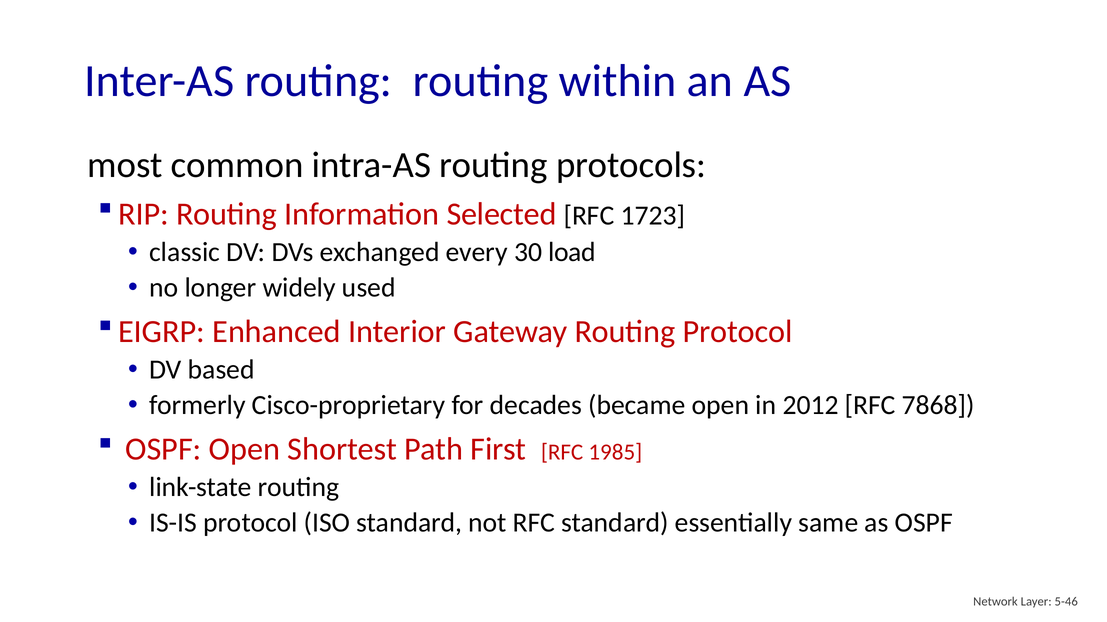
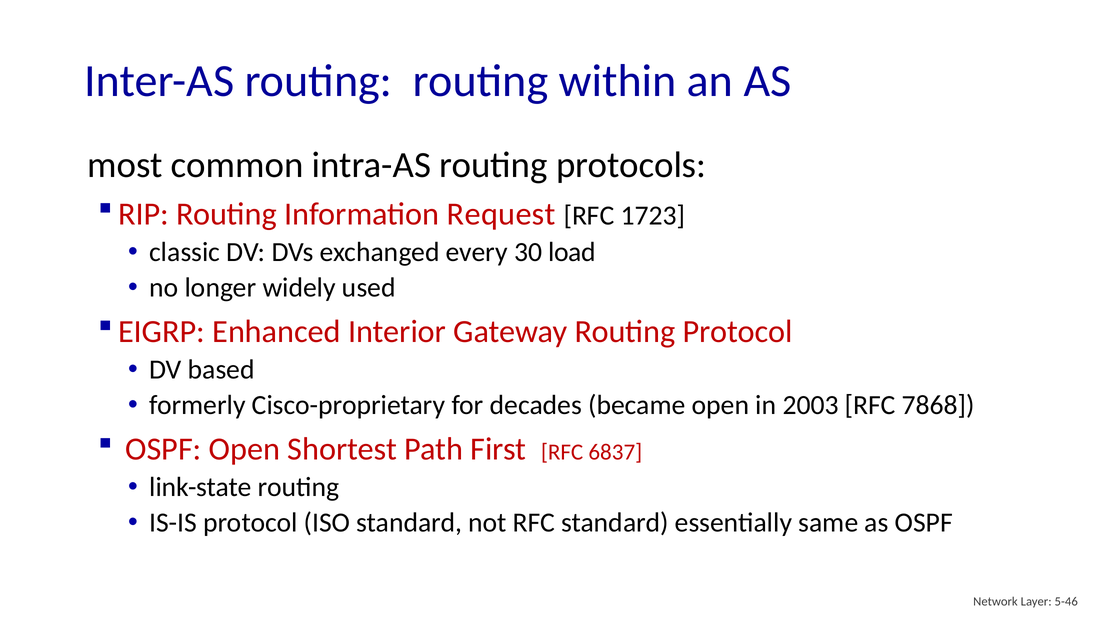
Selected: Selected -> Request
2012: 2012 -> 2003
1985: 1985 -> 6837
